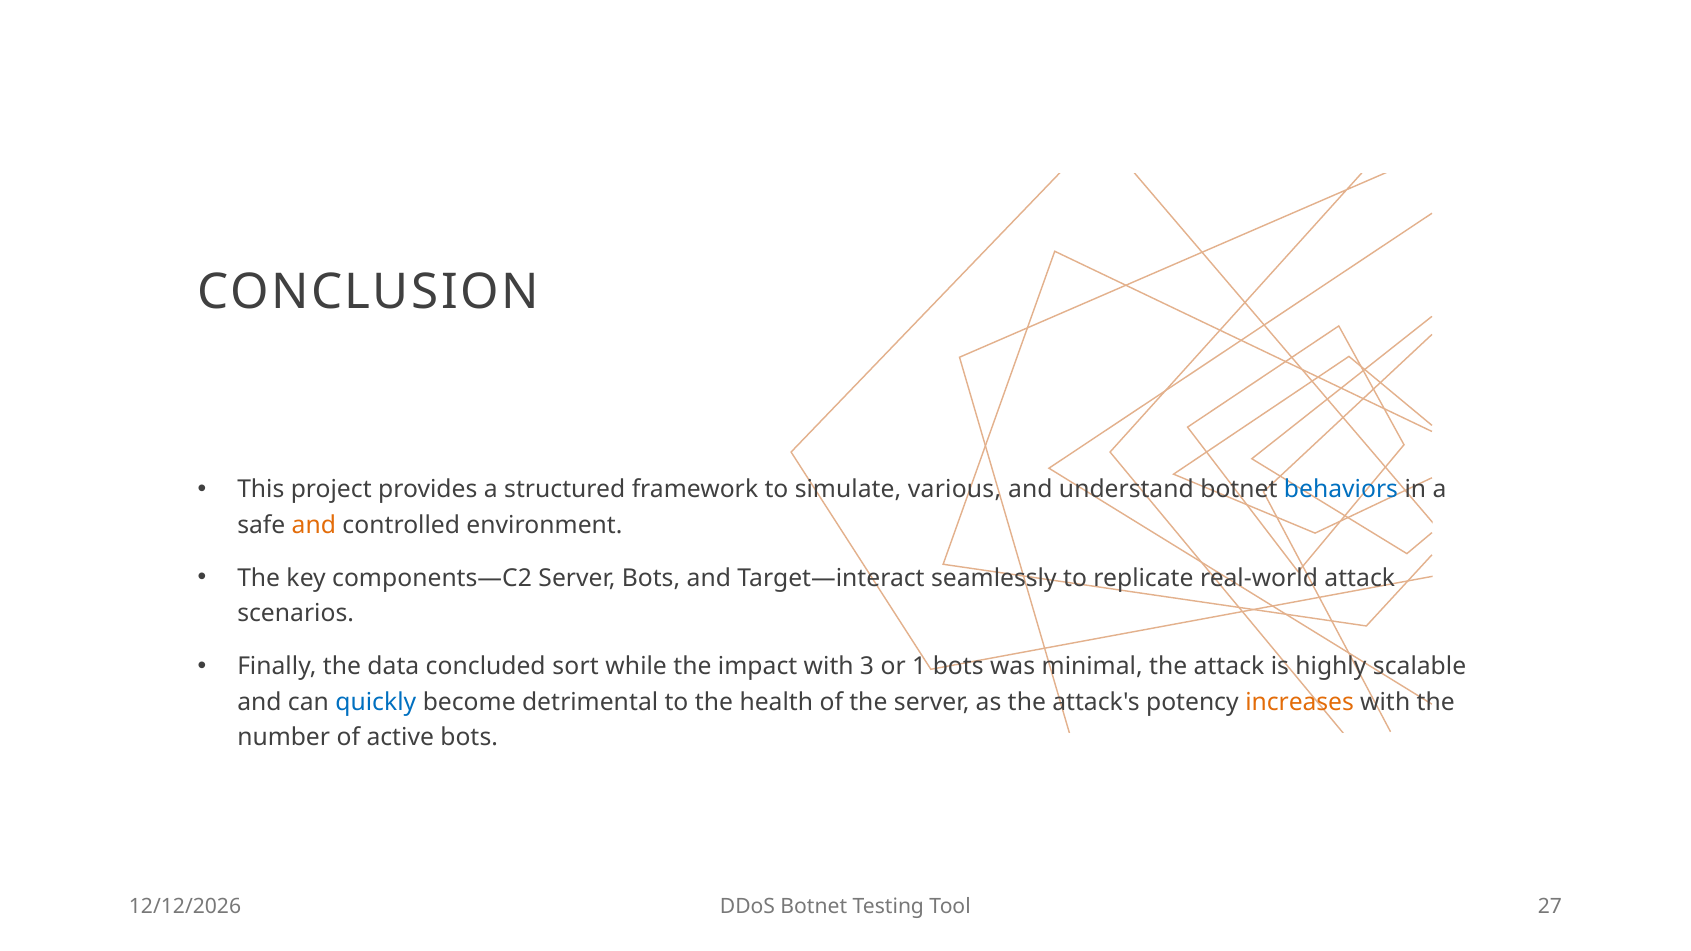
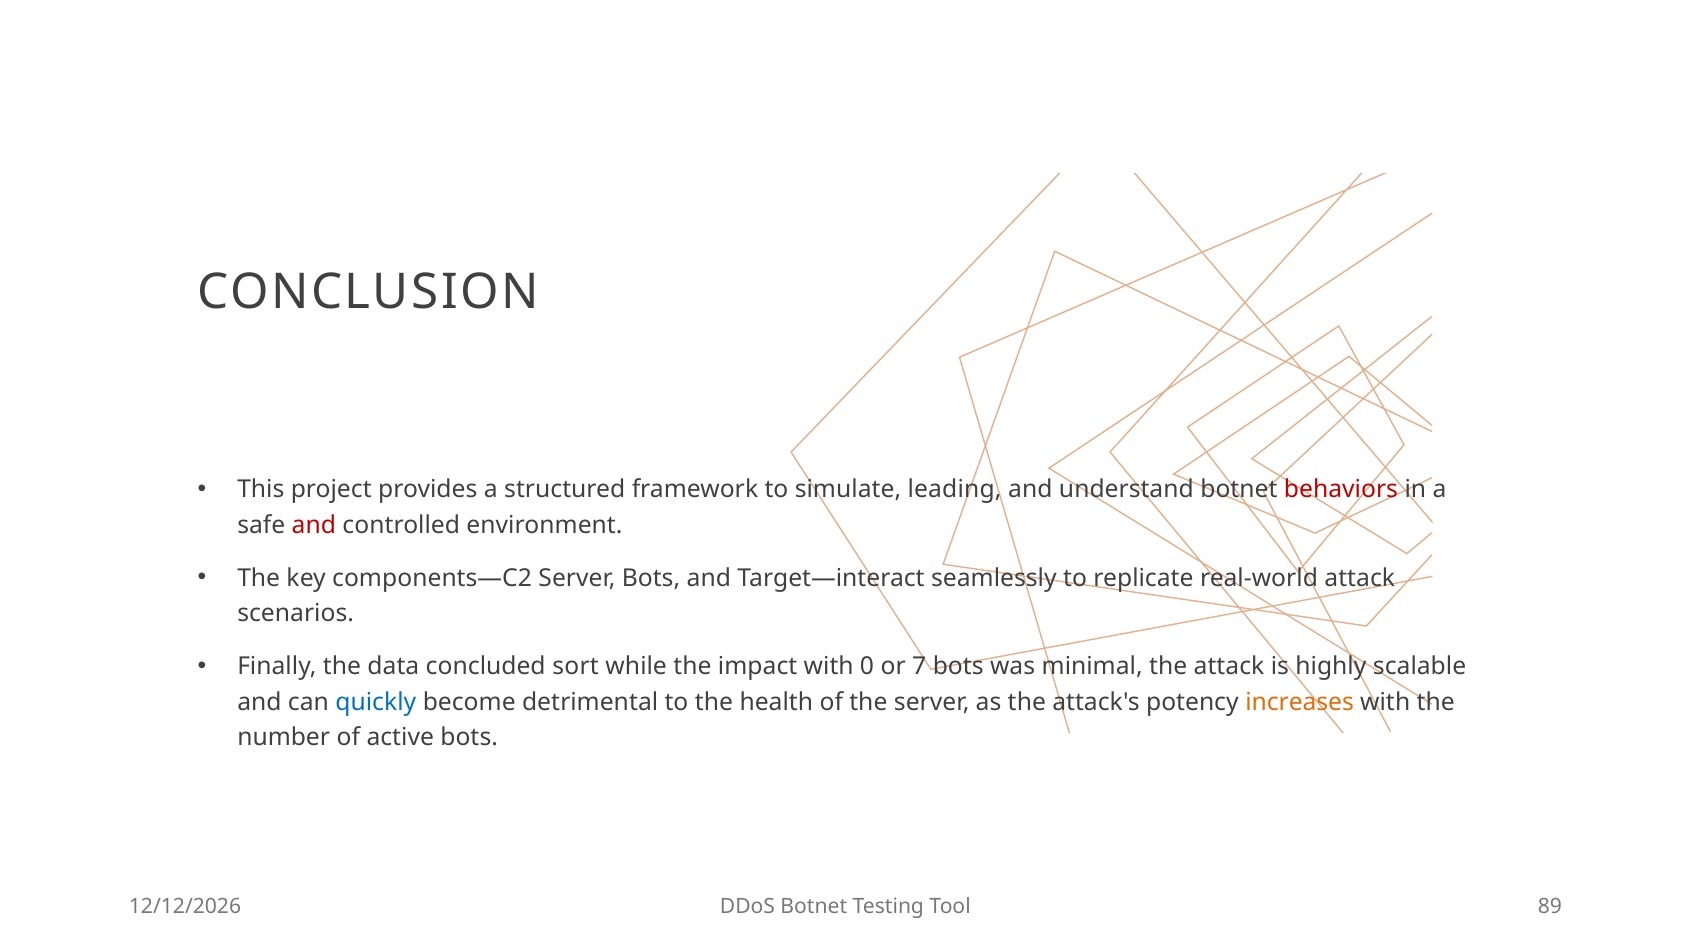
various: various -> leading
behaviors colour: blue -> red
and at (314, 525) colour: orange -> red
3: 3 -> 0
1: 1 -> 7
27: 27 -> 89
